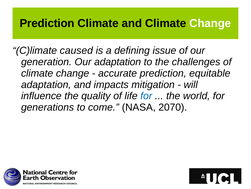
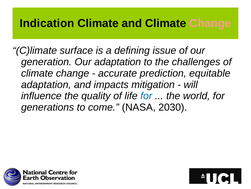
Prediction at (47, 23): Prediction -> Indication
Change at (210, 23) colour: white -> pink
caused: caused -> surface
2070: 2070 -> 2030
